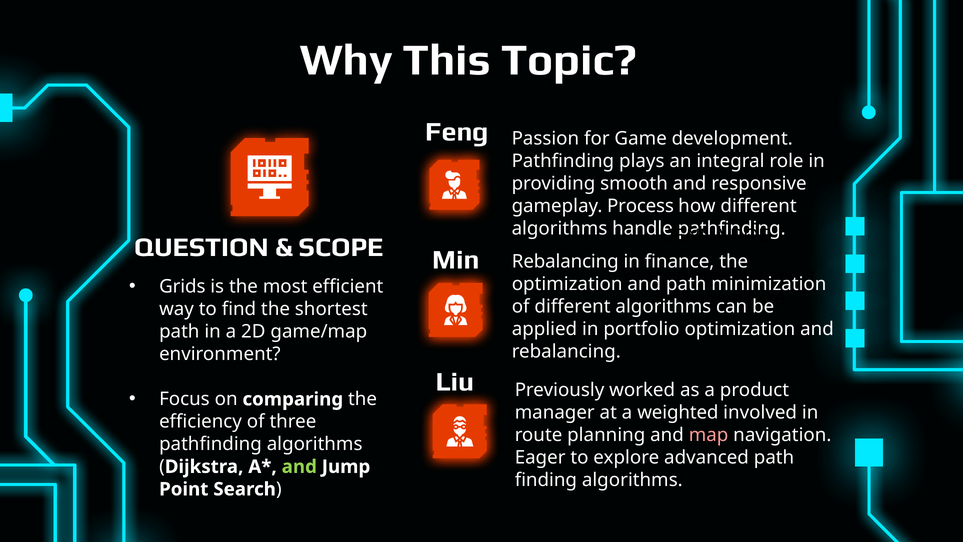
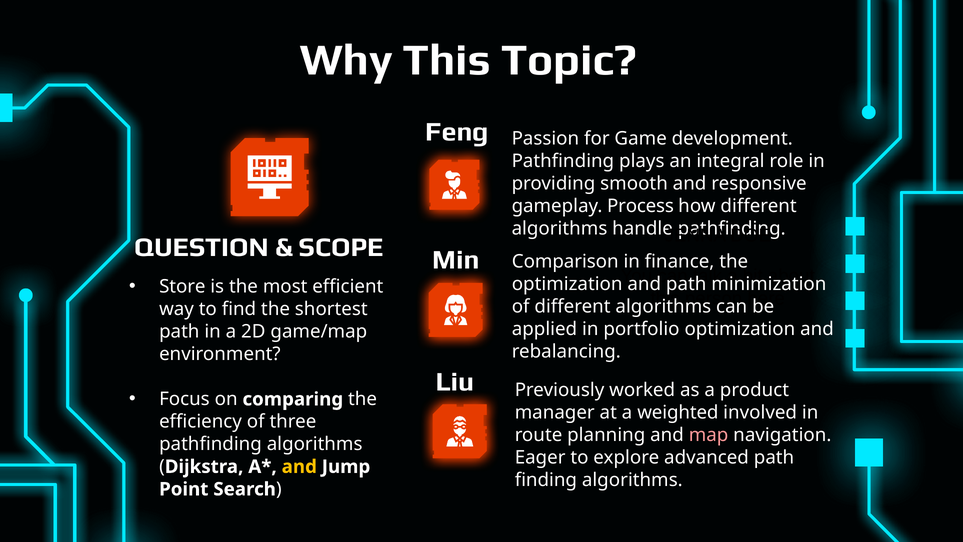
Rebalancing at (565, 262): Rebalancing -> Comparison
Grids: Grids -> Store
and at (299, 466) colour: light green -> yellow
